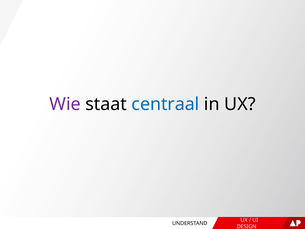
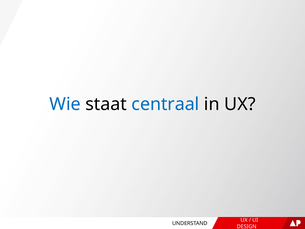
Wie colour: purple -> blue
